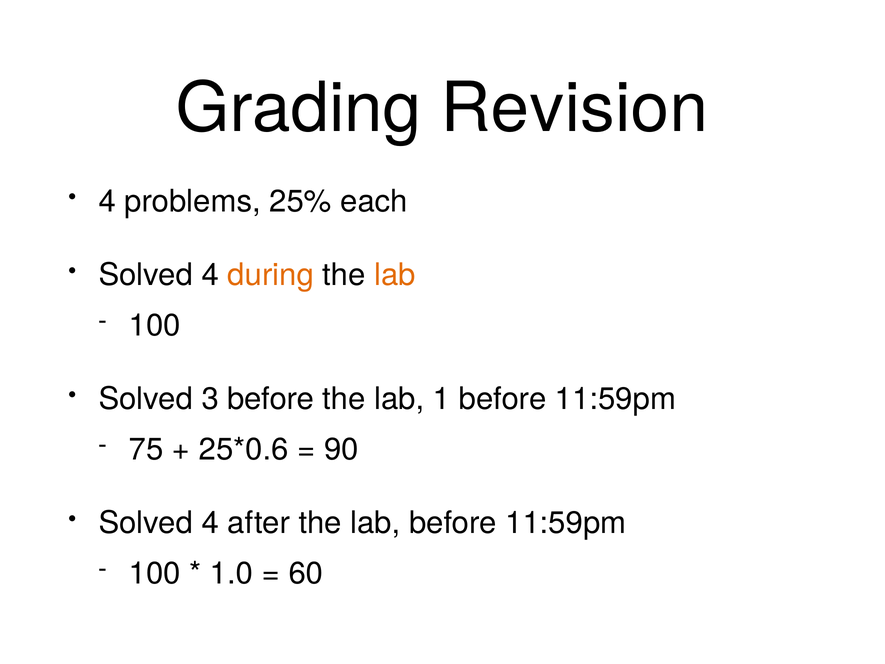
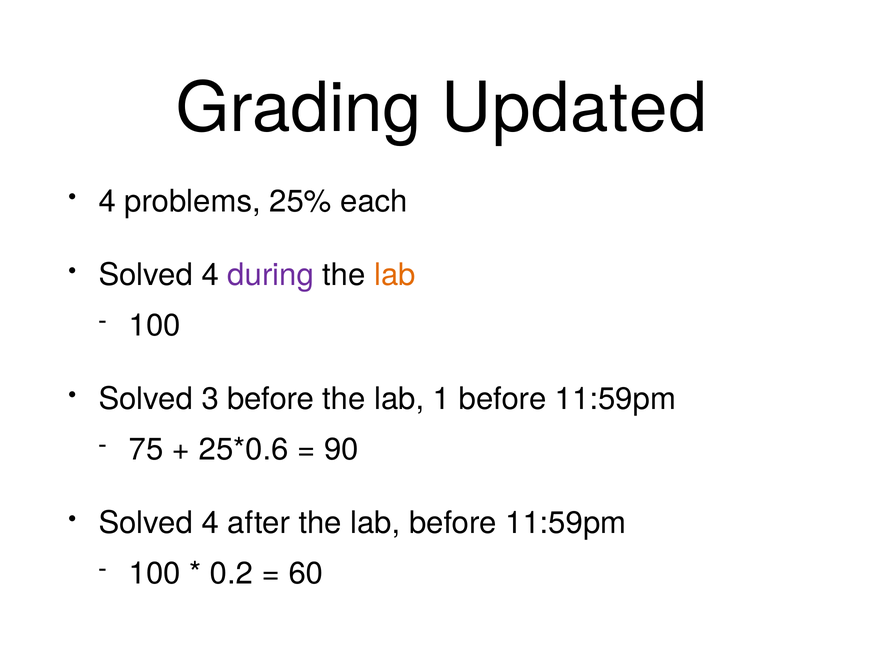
Revision: Revision -> Updated
during colour: orange -> purple
1.0: 1.0 -> 0.2
